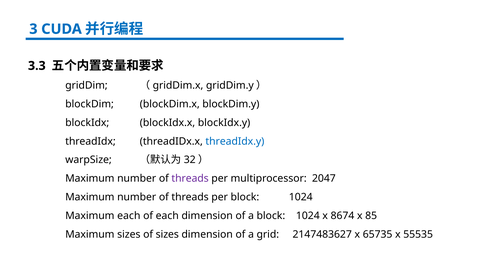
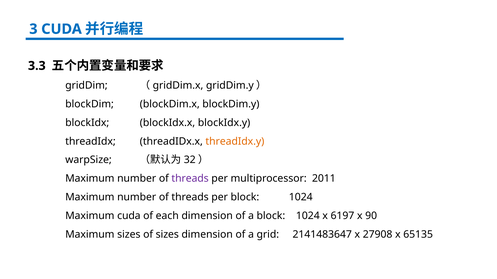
threadIdx.y colour: blue -> orange
2047: 2047 -> 2011
Maximum each: each -> cuda
8674: 8674 -> 6197
85: 85 -> 90
2147483627: 2147483627 -> 2141483647
65735: 65735 -> 27908
55535: 55535 -> 65135
